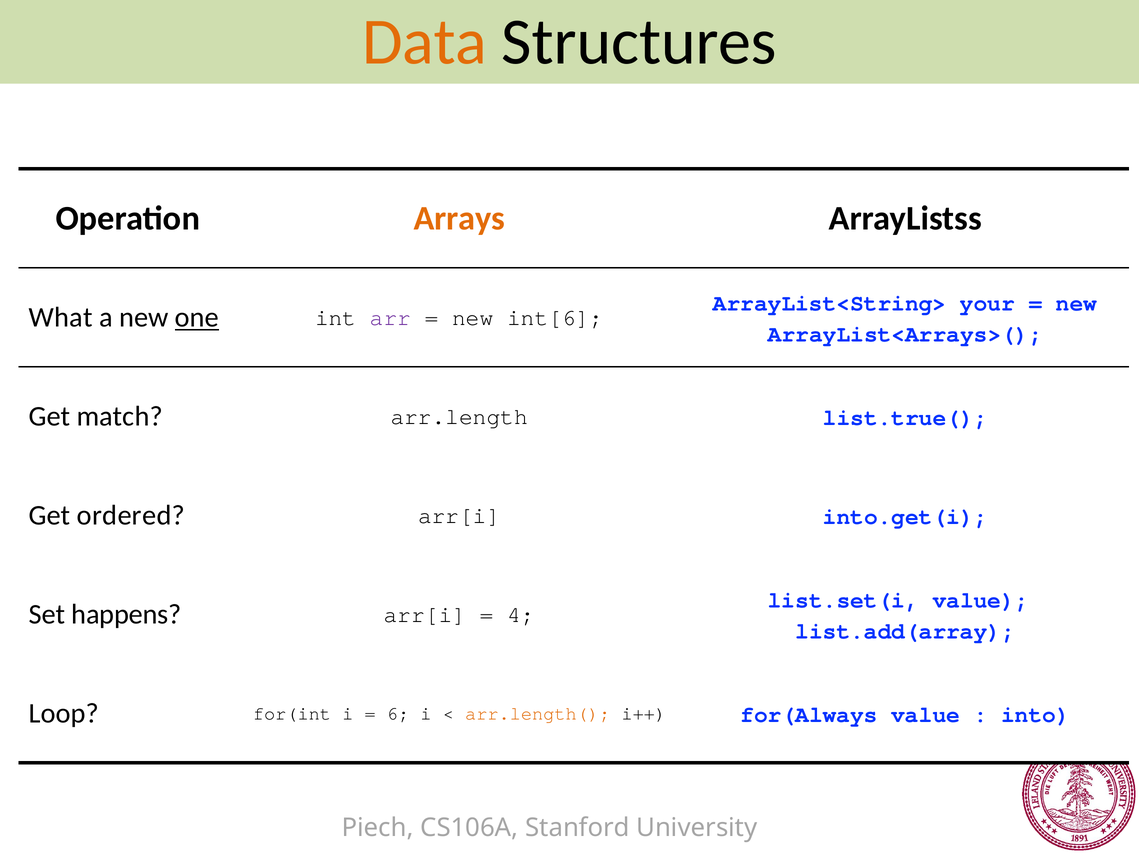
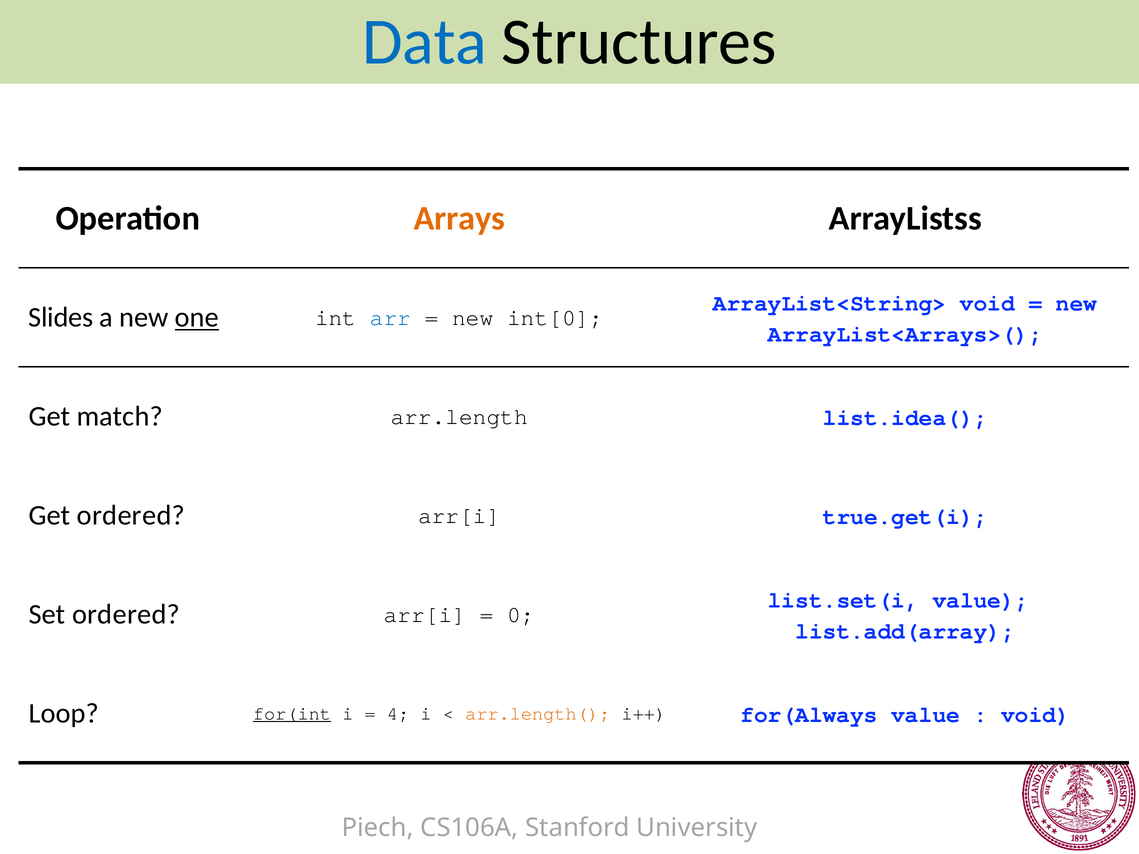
Data colour: orange -> blue
ArrayList<String> your: your -> void
What: What -> Slides
arr colour: purple -> blue
int[6: int[6 -> int[0
list.true(: list.true( -> list.idea(
into.get(i: into.get(i -> true.get(i
Set happens: happens -> ordered
4: 4 -> 0
for(int underline: none -> present
6: 6 -> 4
into at (1035, 715): into -> void
